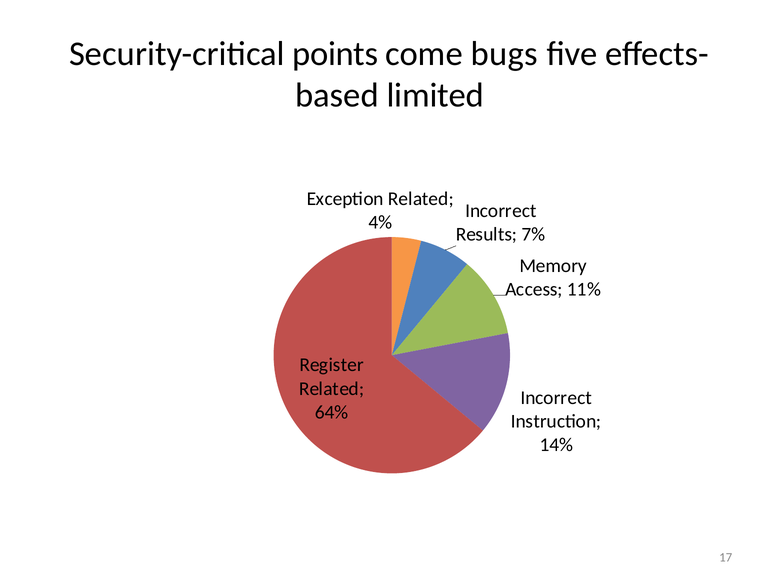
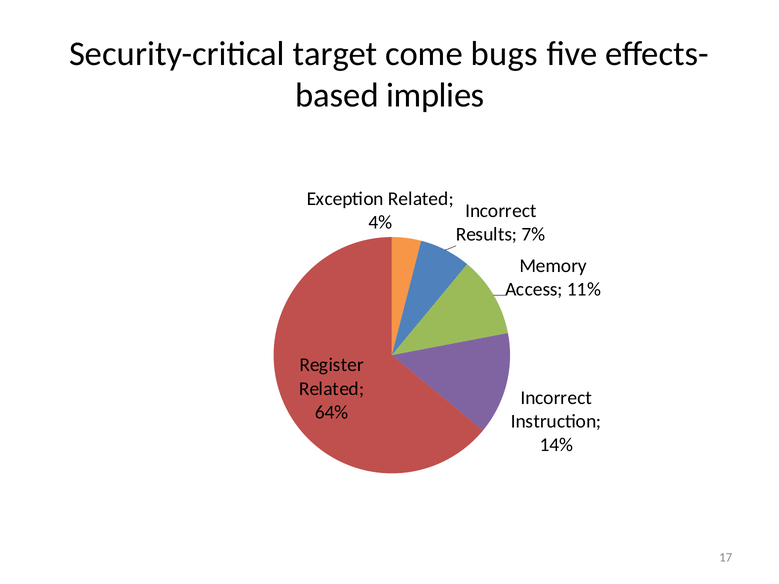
points: points -> target
limited: limited -> implies
